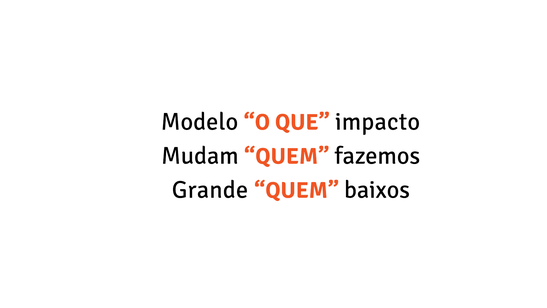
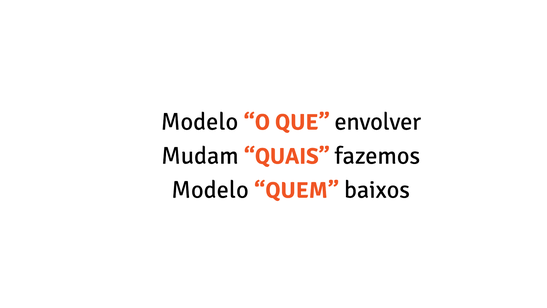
impacto: impacto -> envolver
Mudam QUEM: QUEM -> QUAIS
Grande at (210, 190): Grande -> Modelo
